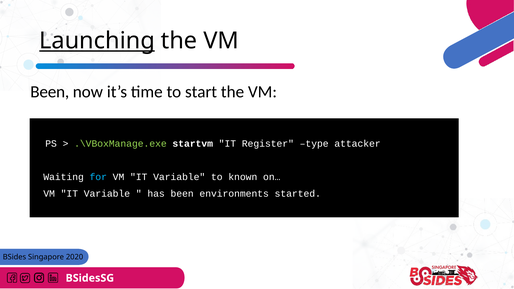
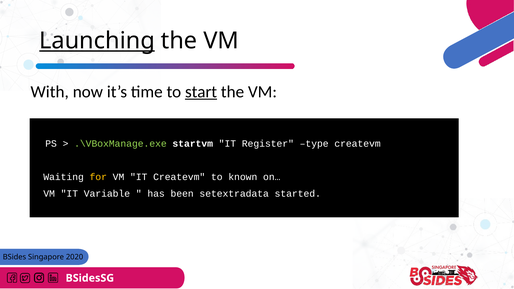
Been at (50, 92): Been -> With
start underline: none -> present
type attacker: attacker -> createvm
for colour: light blue -> yellow
Variable at (179, 177): Variable -> Createvm
environments: environments -> setextradata
